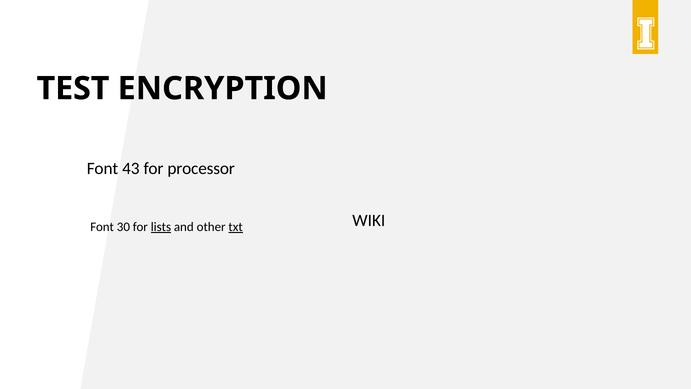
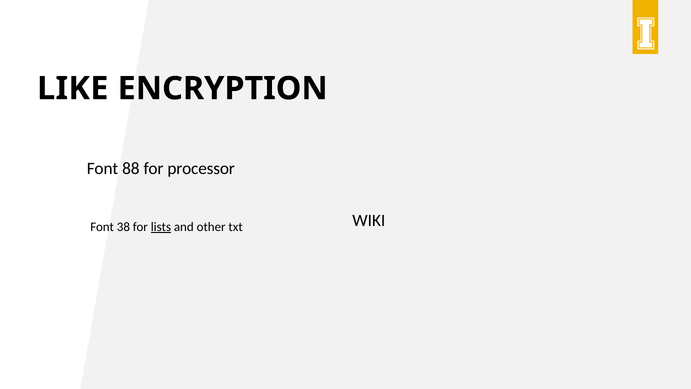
TEST: TEST -> LIKE
43: 43 -> 88
30: 30 -> 38
txt underline: present -> none
